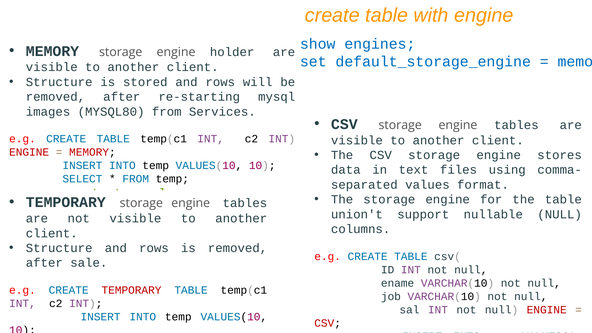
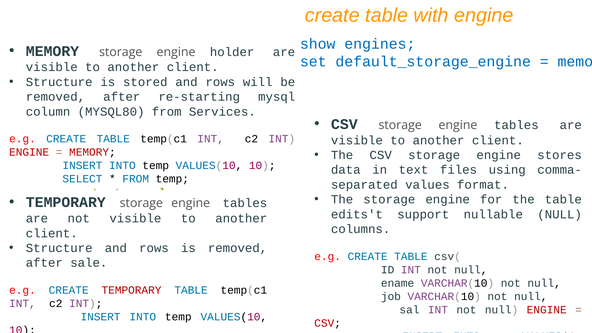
images: images -> column
union't: union't -> edits't
